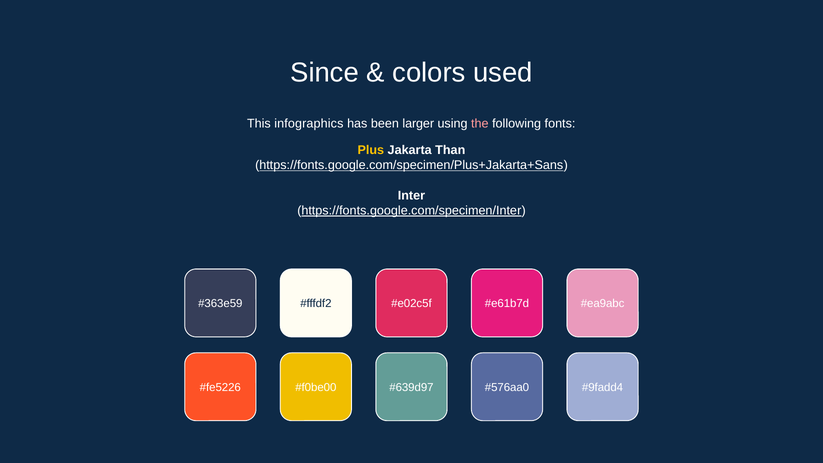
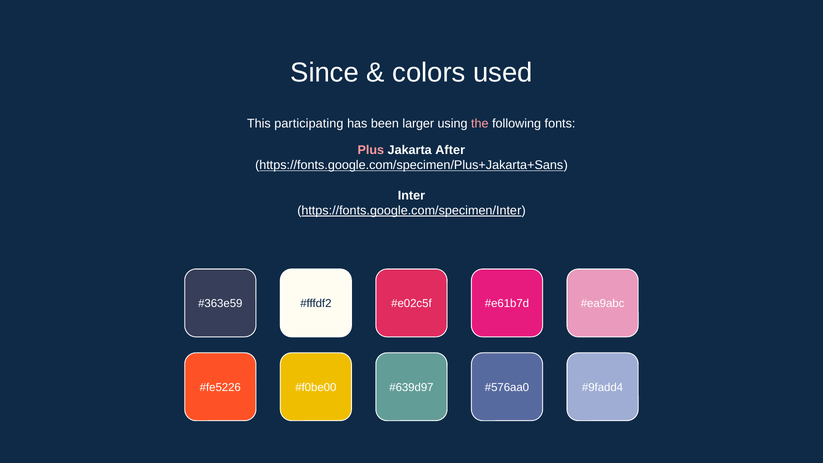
infographics: infographics -> participating
Plus colour: yellow -> pink
Than: Than -> After
